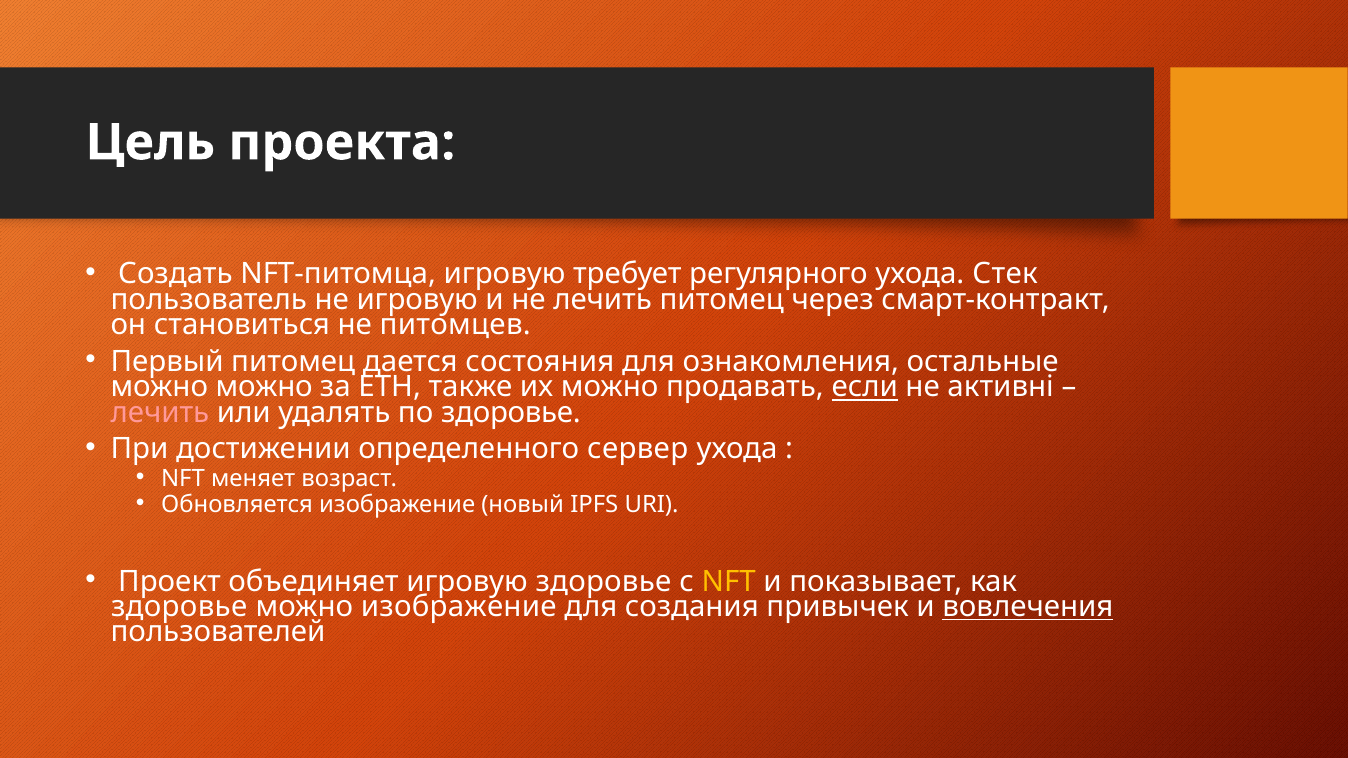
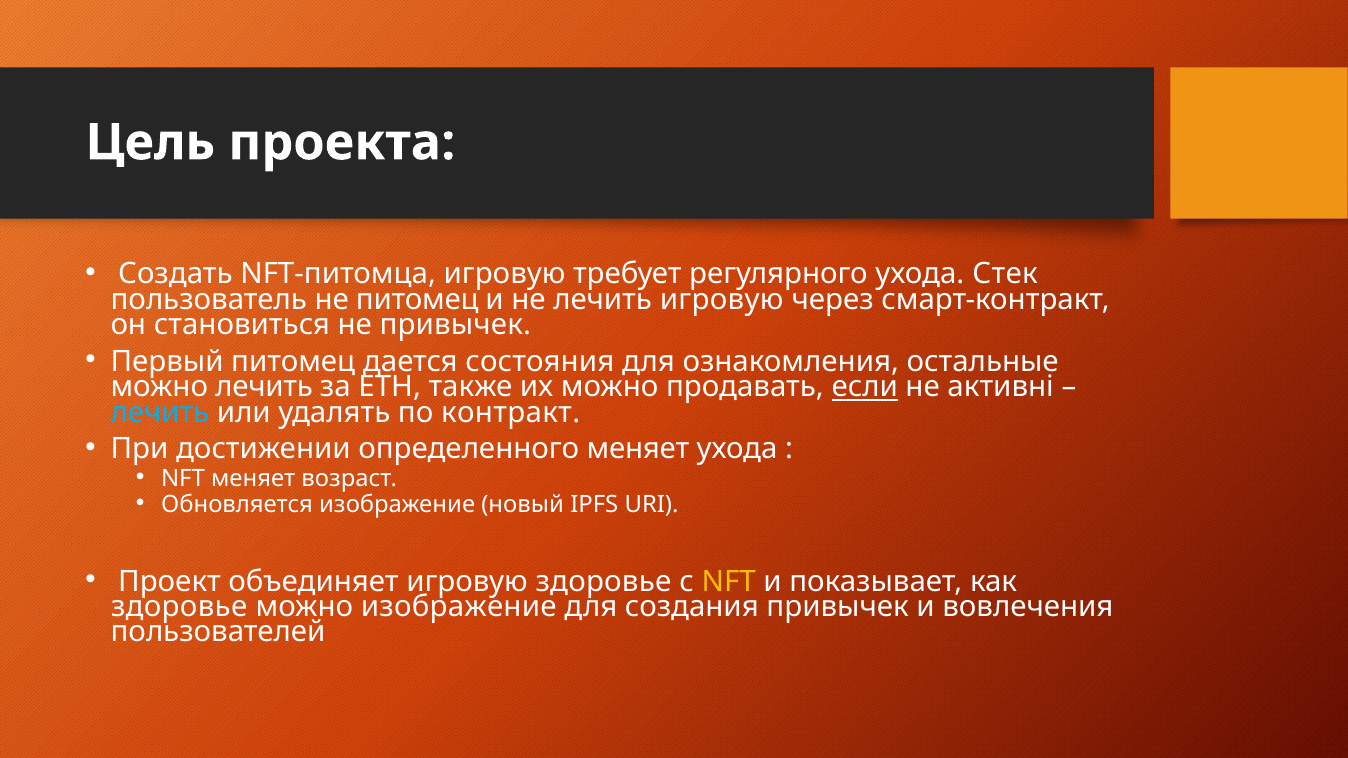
не игровую: игровую -> питомец
лечить питомец: питомец -> игровую
не питомцев: питомцев -> привычек
можно можно: можно -> лечить
лечить at (160, 413) colour: pink -> light blue
по здоровье: здоровье -> контракт
определенного сервер: сервер -> меняет
вовлечения underline: present -> none
